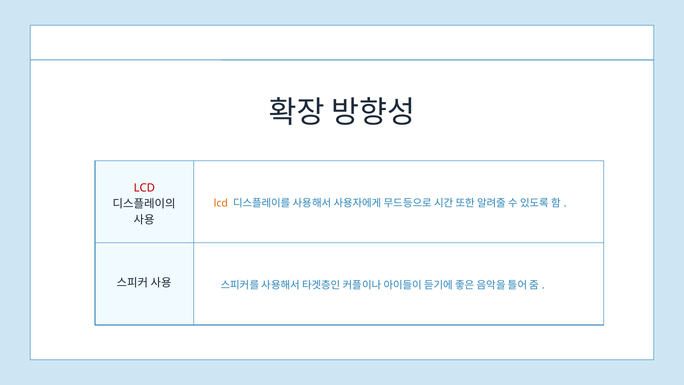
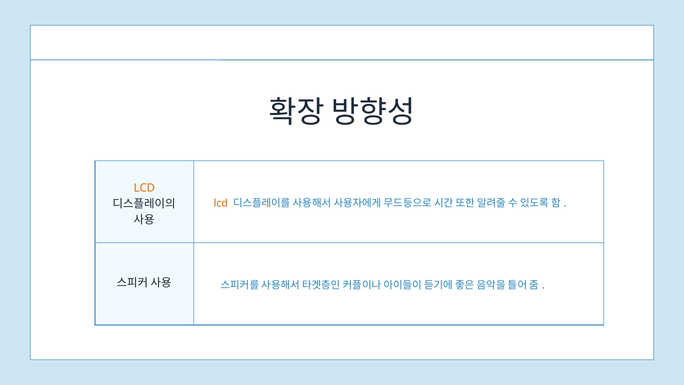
LCD at (144, 188) colour: red -> orange
